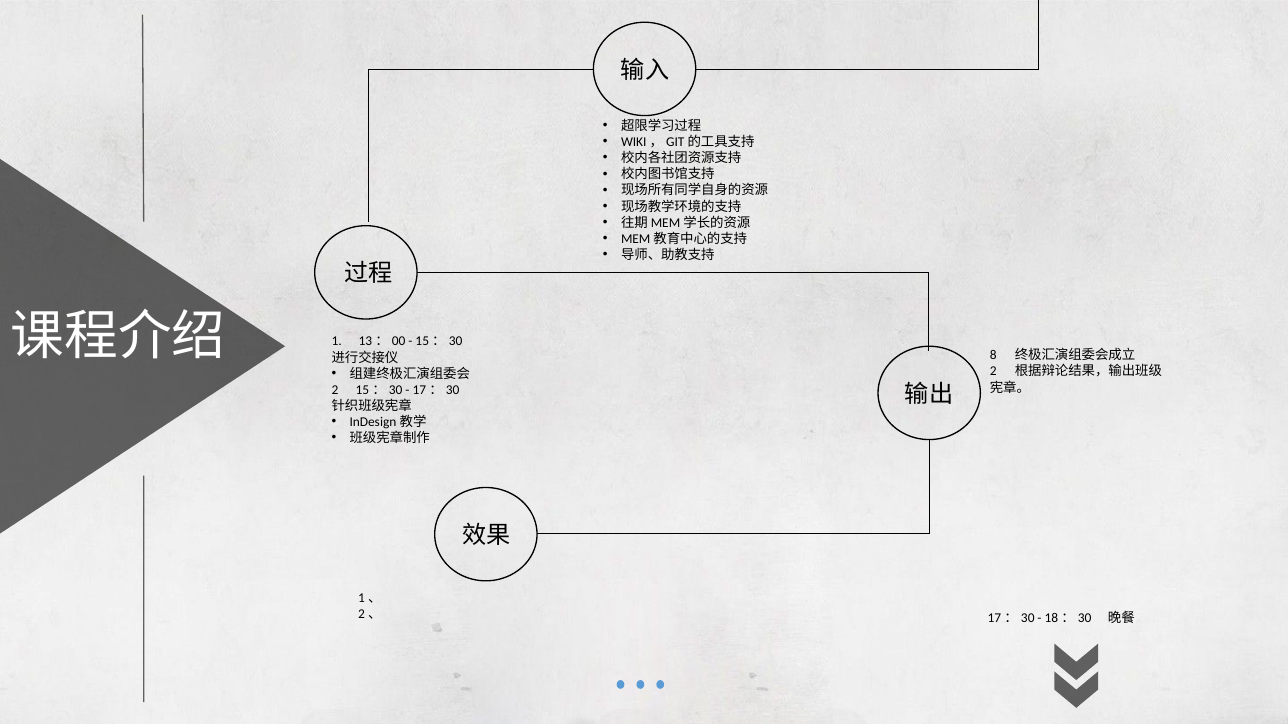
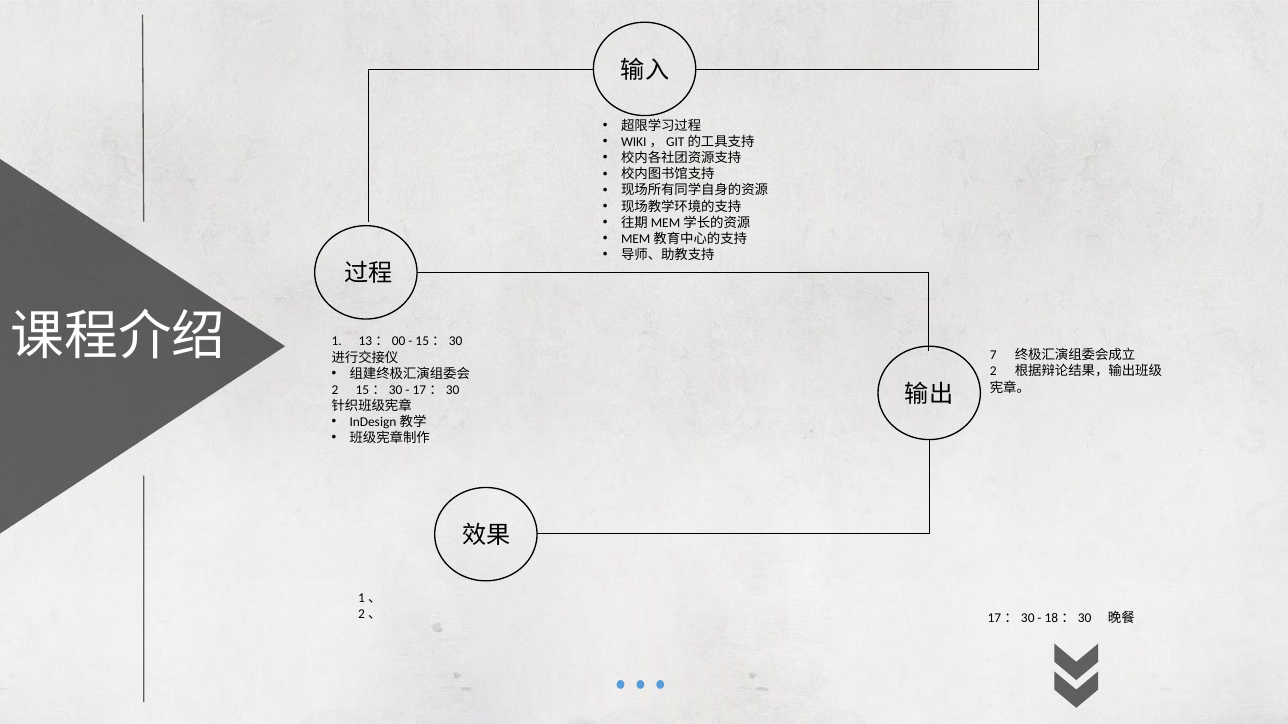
8: 8 -> 7
